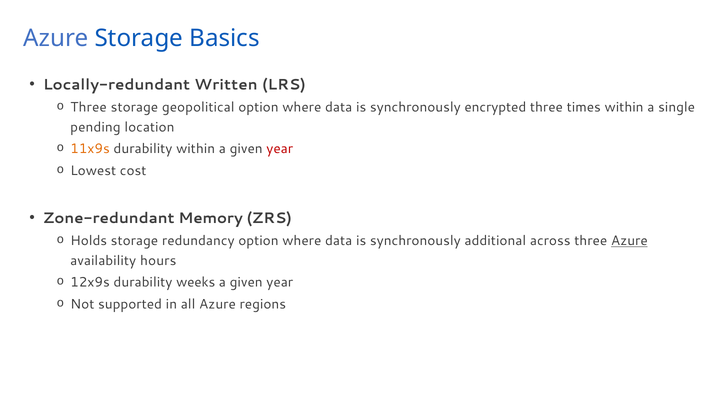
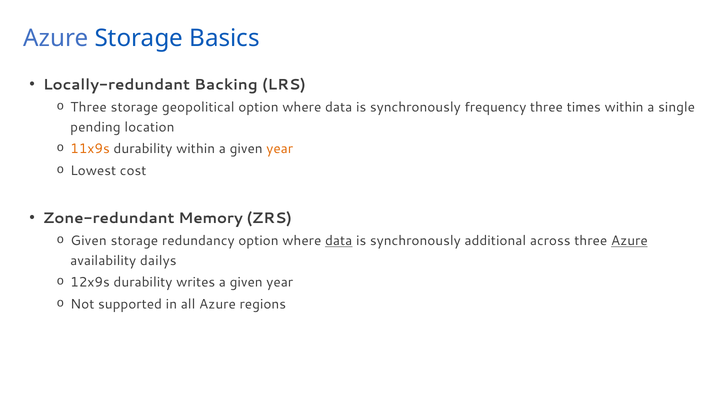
Written: Written -> Backing
encrypted: encrypted -> frequency
year at (280, 149) colour: red -> orange
Holds at (89, 241): Holds -> Given
data at (339, 241) underline: none -> present
hours: hours -> dailys
weeks: weeks -> writes
